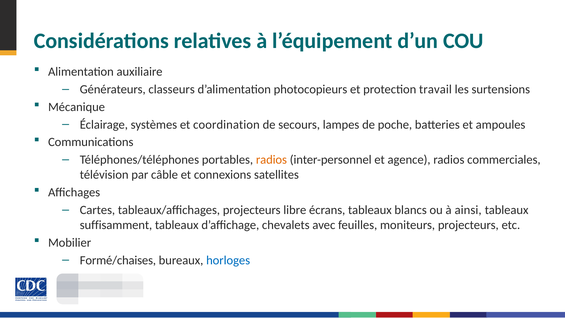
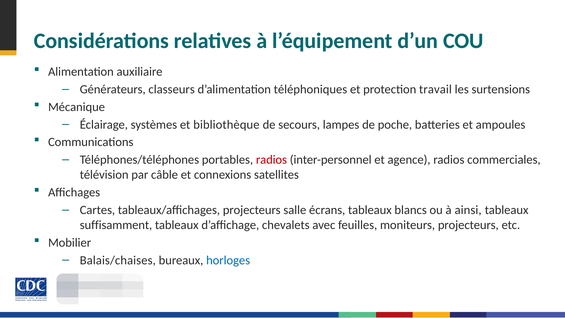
photocopieurs: photocopieurs -> téléphoniques
coordination: coordination -> bibliothèque
radios at (271, 160) colour: orange -> red
libre: libre -> salle
Formé/chaises: Formé/chaises -> Balais/chaises
